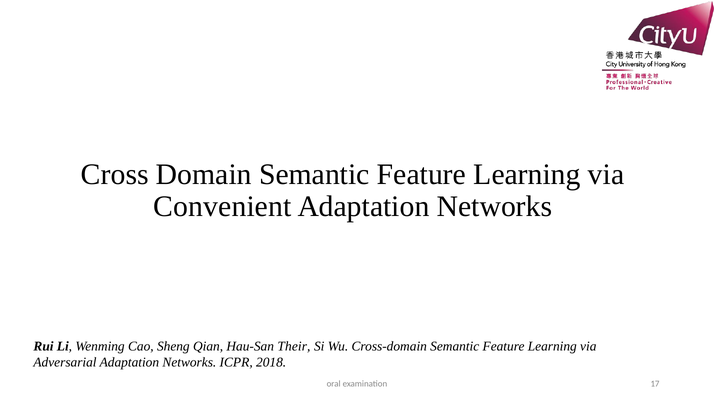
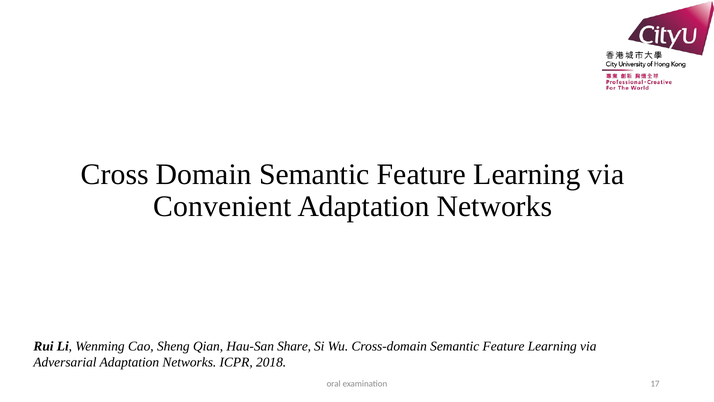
Their: Their -> Share
